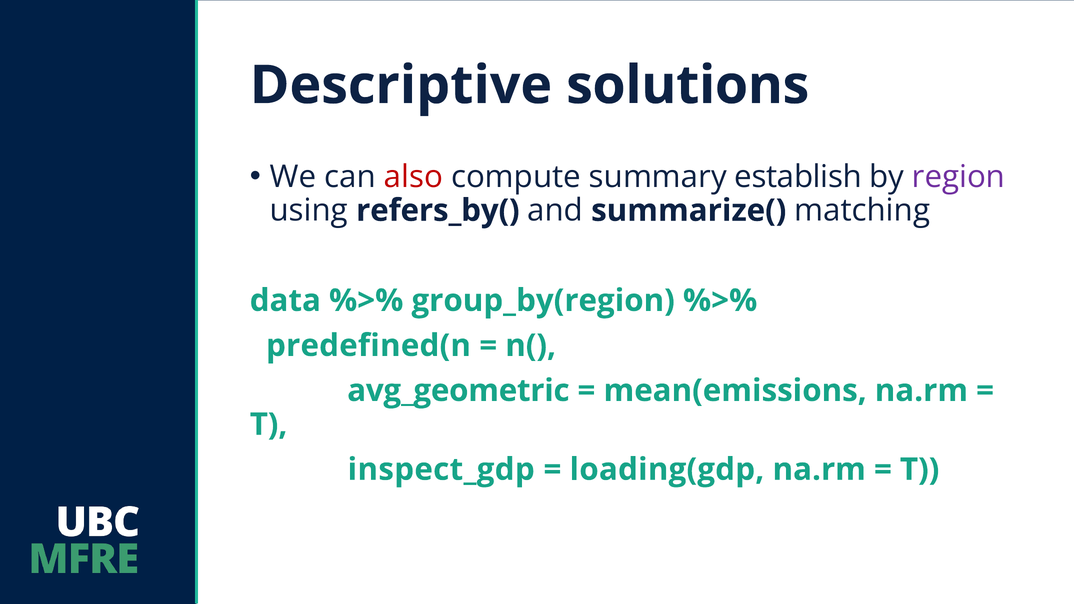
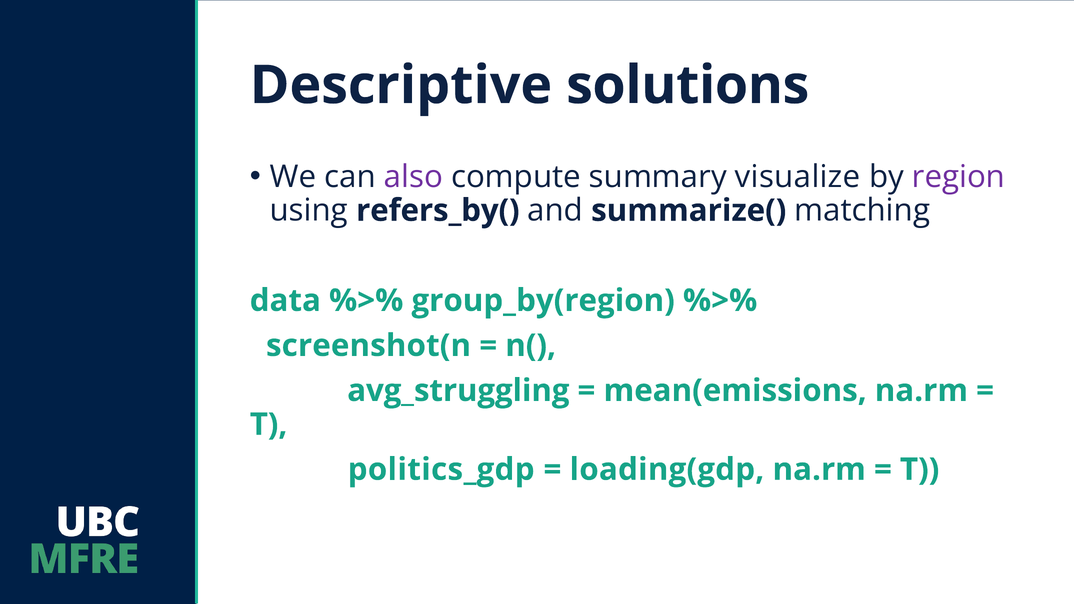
also colour: red -> purple
establish: establish -> visualize
predefined(n: predefined(n -> screenshot(n
avg_geometric: avg_geometric -> avg_struggling
inspect_gdp: inspect_gdp -> politics_gdp
